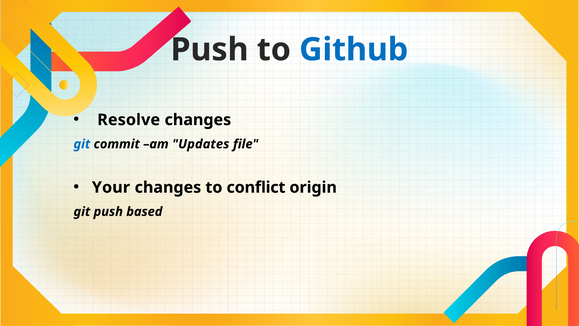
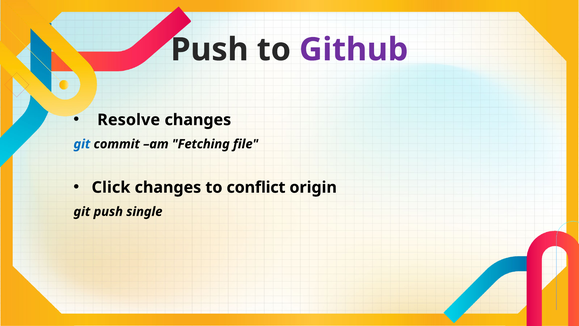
Github colour: blue -> purple
Updates: Updates -> Fetching
Your: Your -> Click
based: based -> single
